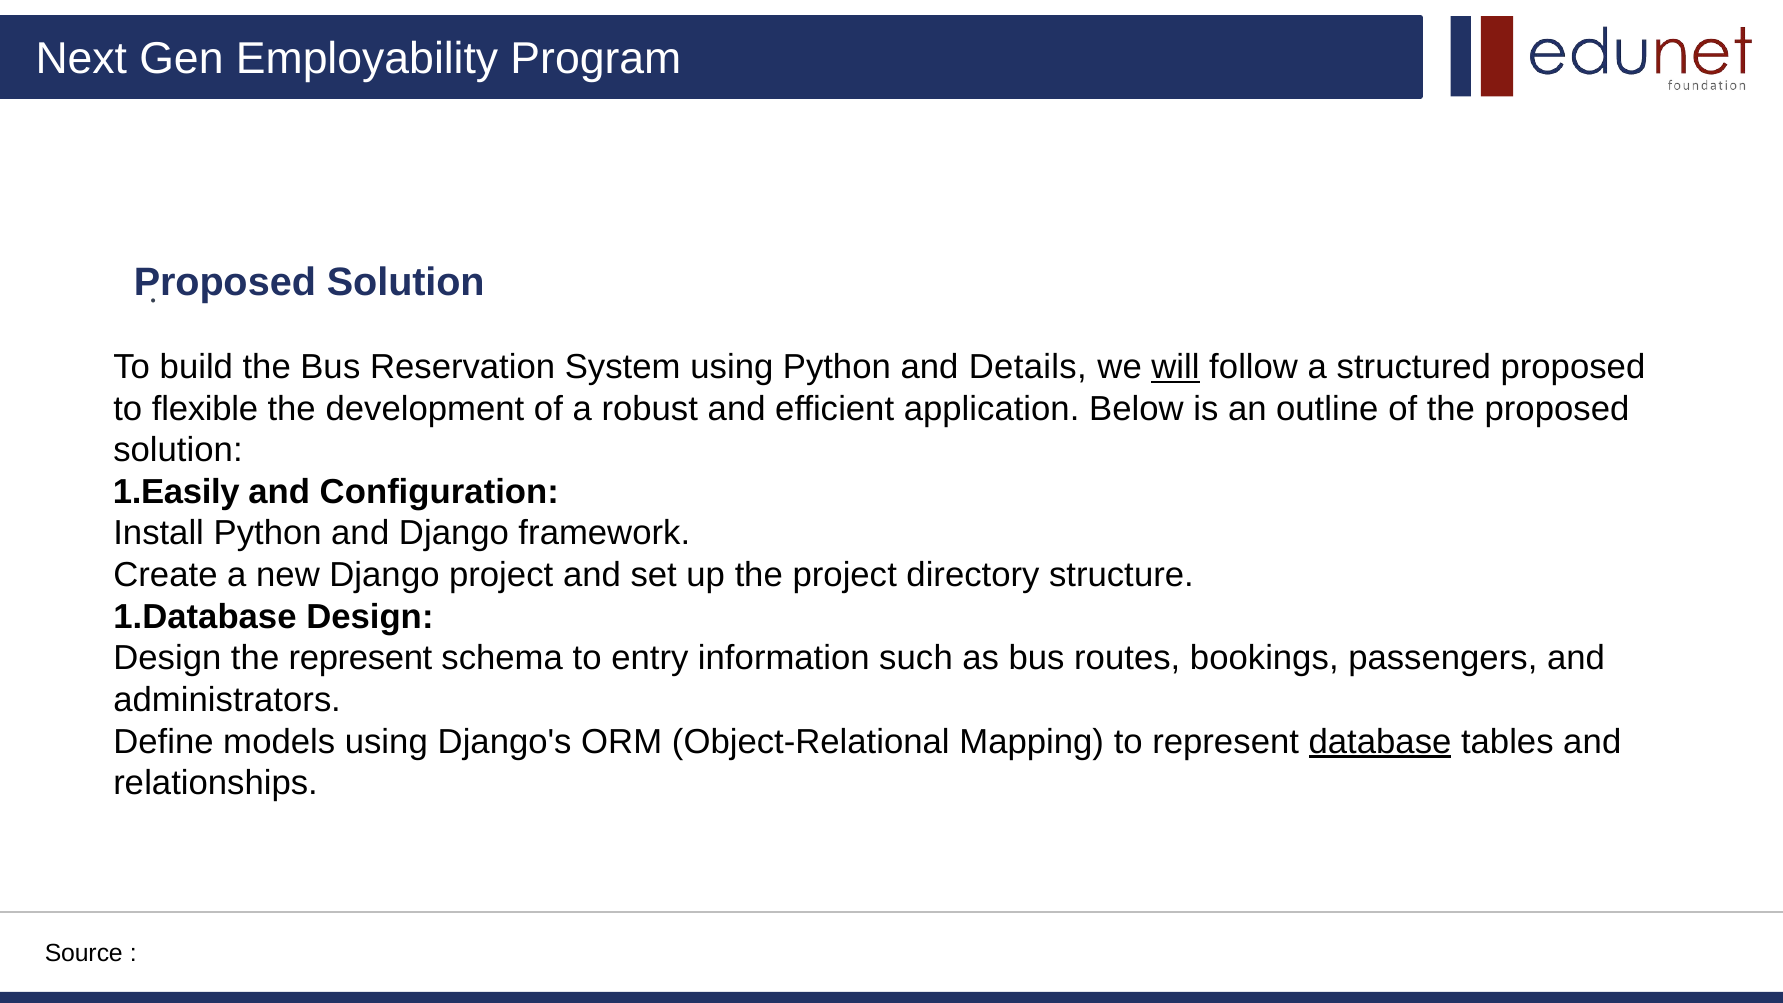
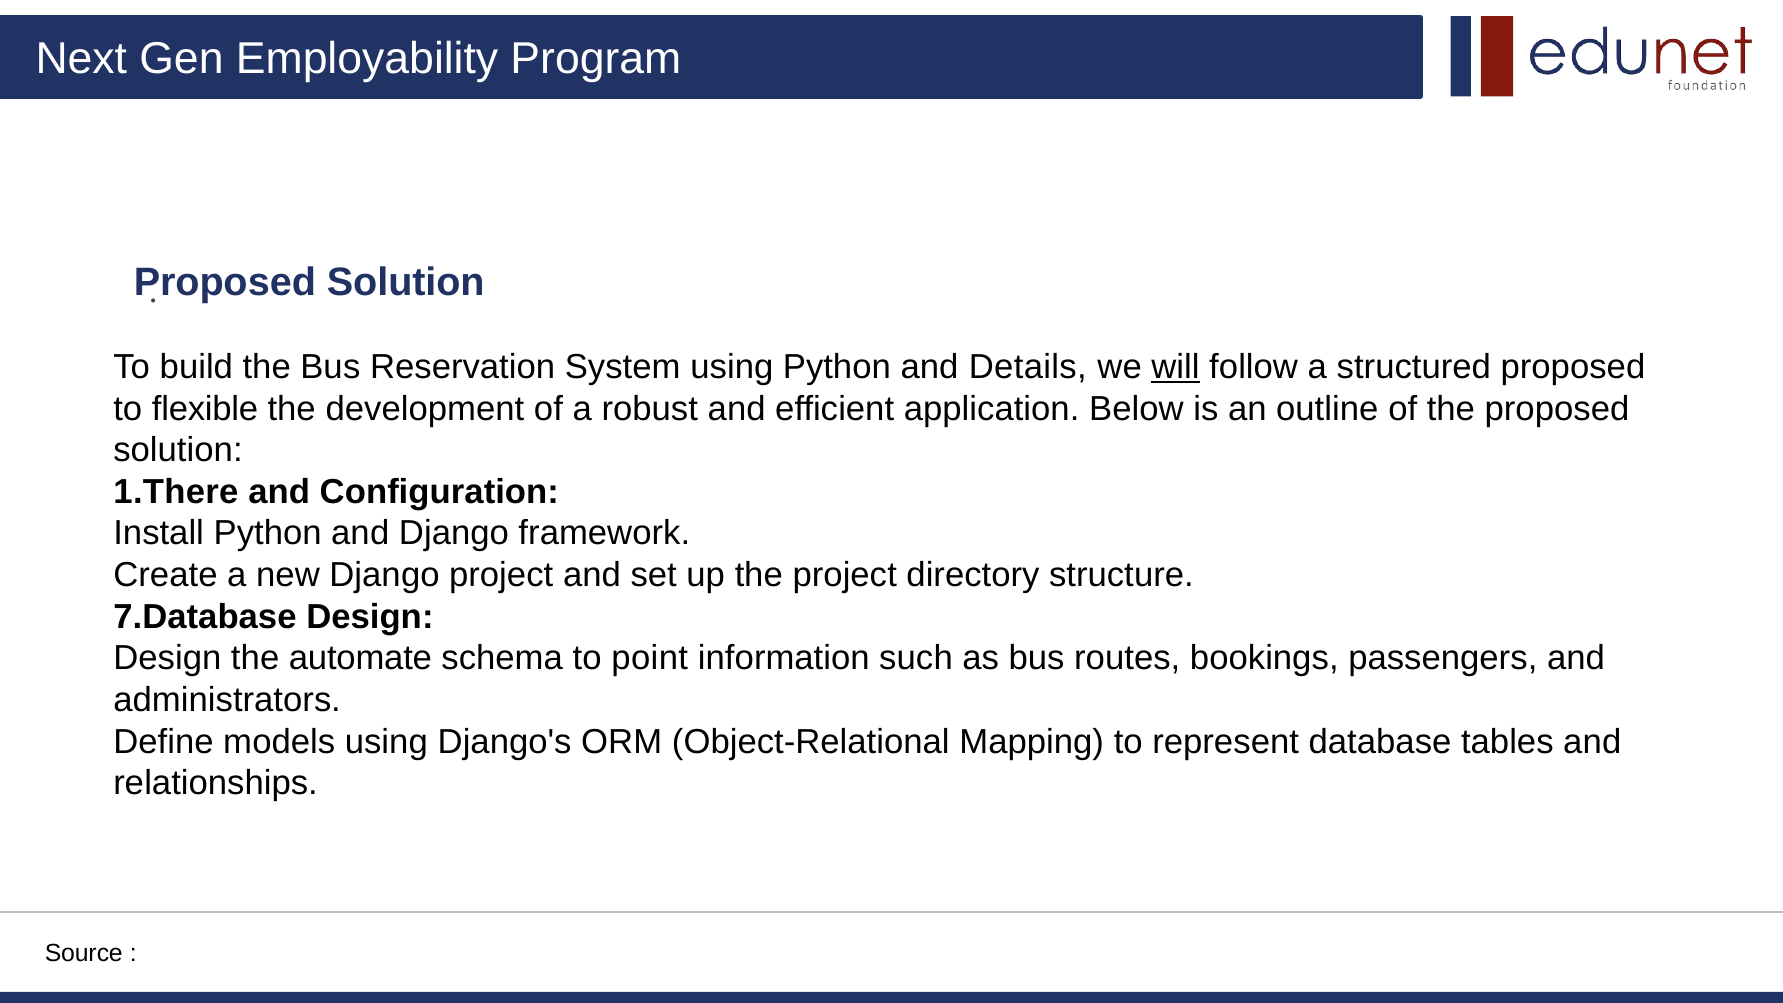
1.Easily: 1.Easily -> 1.There
1.Database: 1.Database -> 7.Database
the represent: represent -> automate
entry: entry -> point
database underline: present -> none
